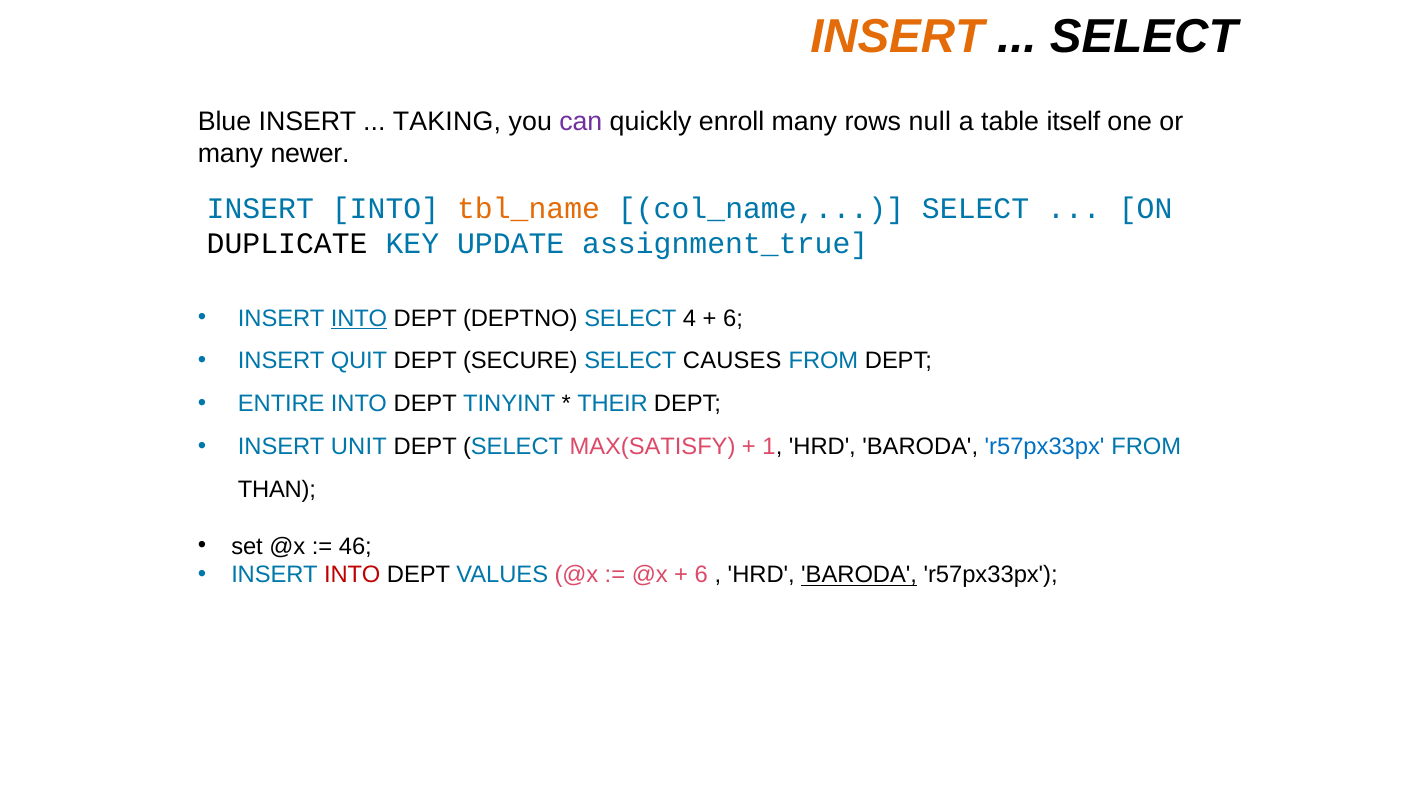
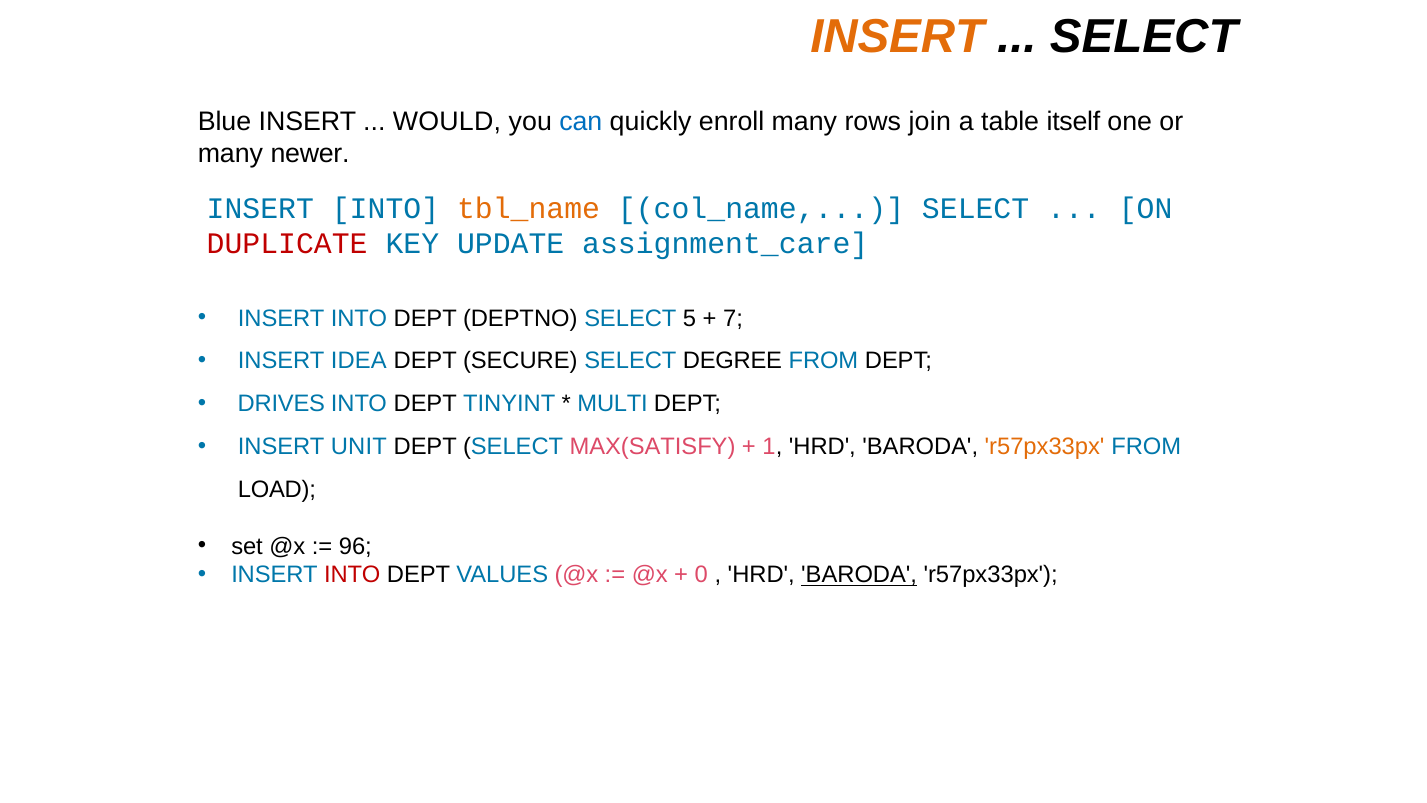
TAKING: TAKING -> WOULD
can colour: purple -> blue
null: null -> join
DUPLICATE colour: black -> red
assignment_true: assignment_true -> assignment_care
INTO at (359, 318) underline: present -> none
4: 4 -> 5
6 at (733, 318): 6 -> 7
QUIT: QUIT -> IDEA
CAUSES: CAUSES -> DEGREE
ENTIRE: ENTIRE -> DRIVES
THEIR: THEIR -> MULTI
r57px33px at (1045, 447) colour: blue -> orange
THAN: THAN -> LOAD
46: 46 -> 96
6 at (701, 575): 6 -> 0
